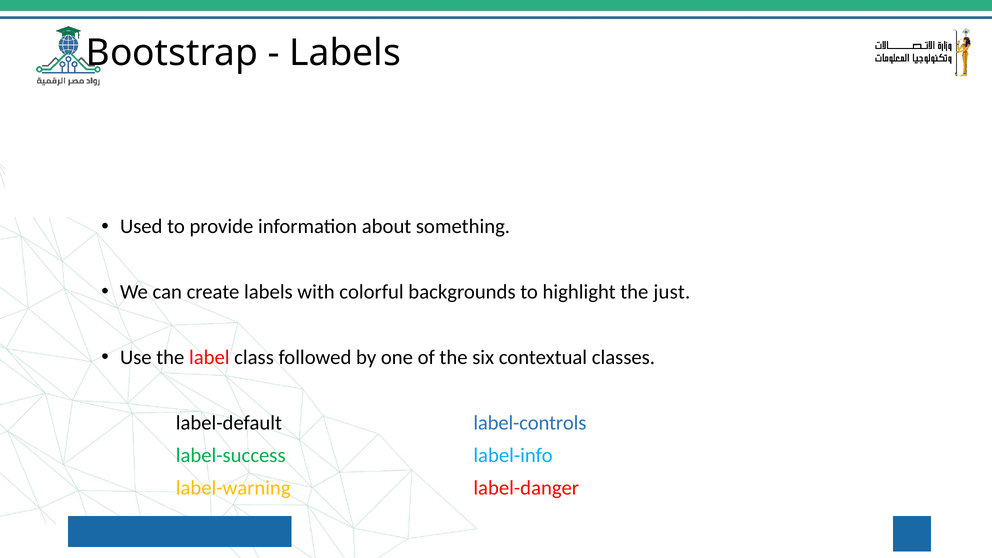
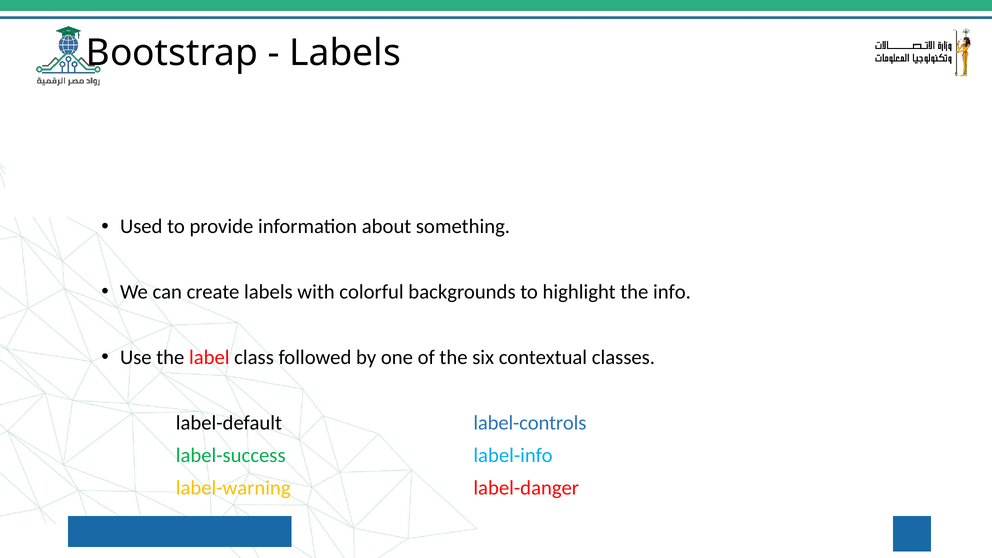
just: just -> info
